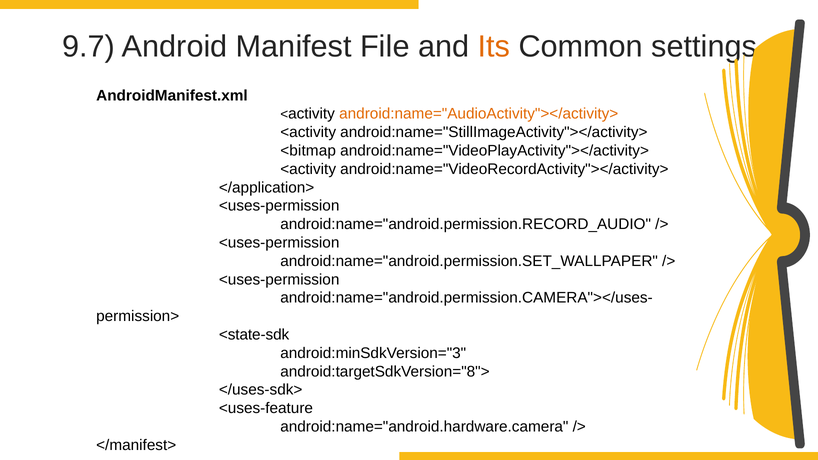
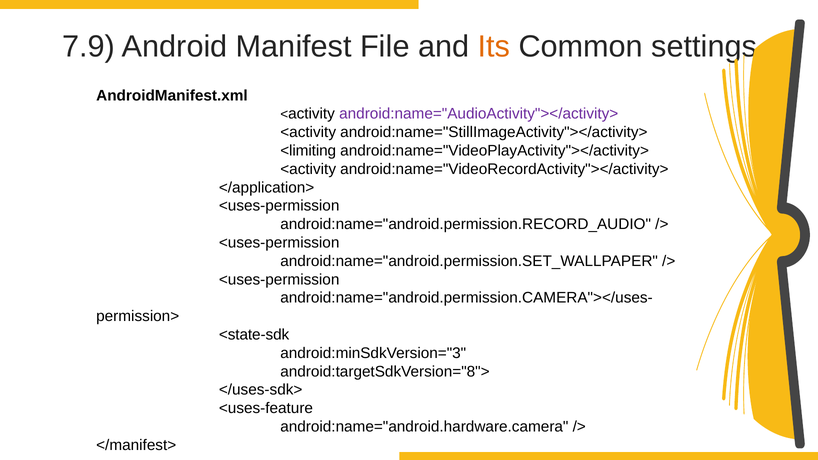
9.7: 9.7 -> 7.9
android:name="AudioActivity"></activity> colour: orange -> purple
<bitmap: <bitmap -> <limiting
